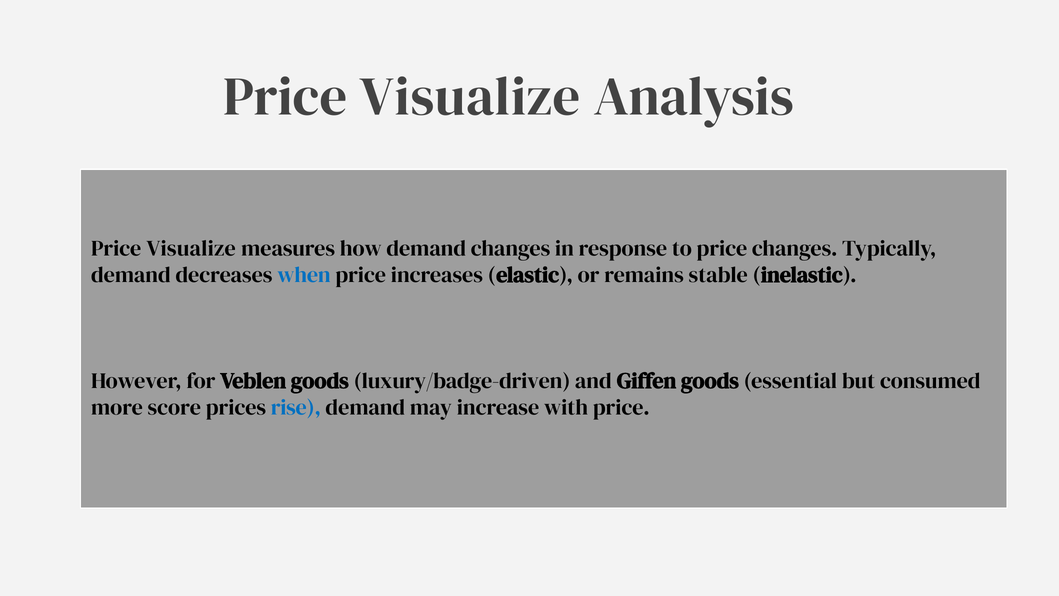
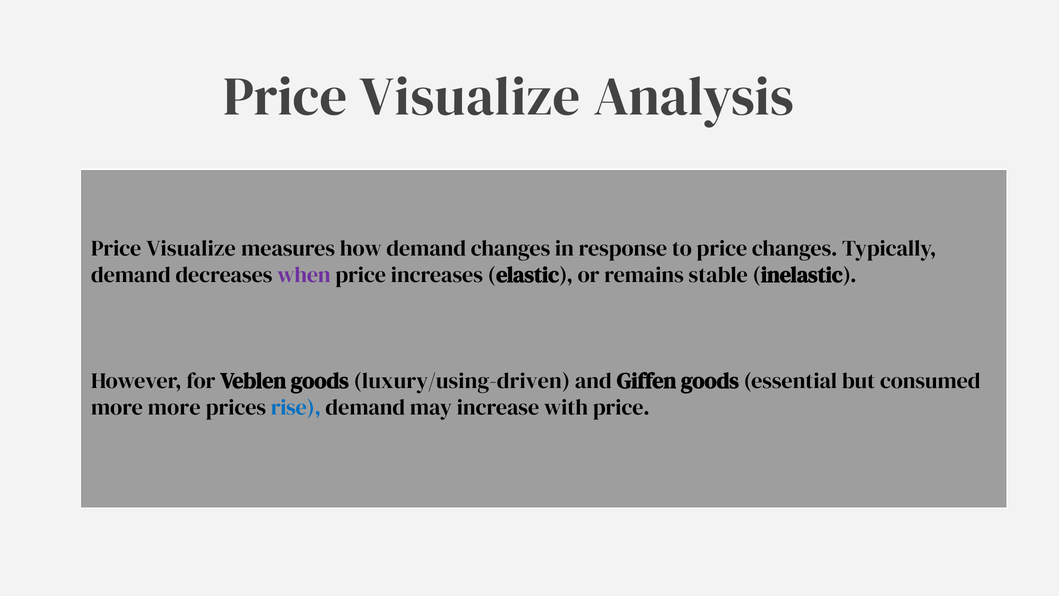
when colour: blue -> purple
luxury/badge-driven: luxury/badge-driven -> luxury/using-driven
more score: score -> more
